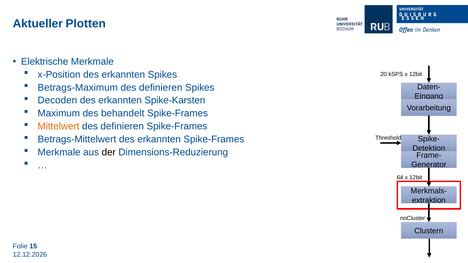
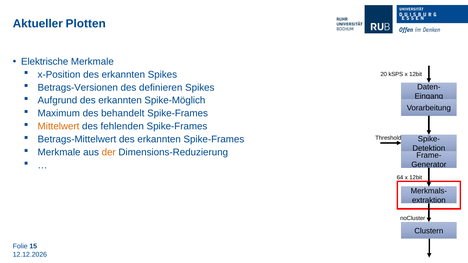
Betrags-Maximum: Betrags-Maximum -> Betrags-Versionen
Decoden: Decoden -> Aufgrund
Spike-Karsten: Spike-Karsten -> Spike-Möglich
definieren at (122, 126): definieren -> fehlenden
der colour: black -> orange
